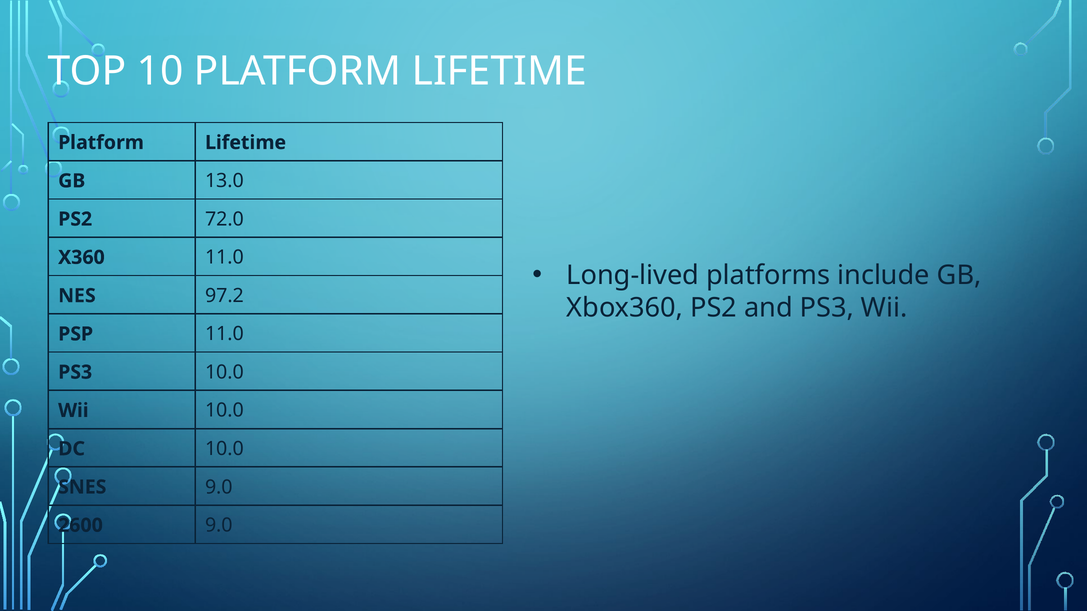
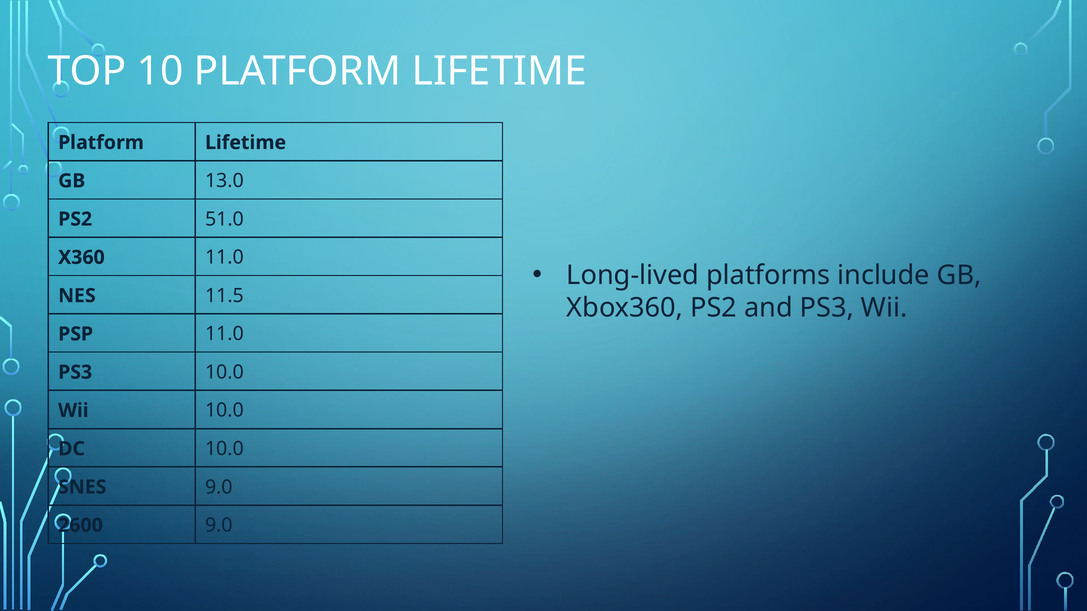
72.0: 72.0 -> 51.0
97.2: 97.2 -> 11.5
